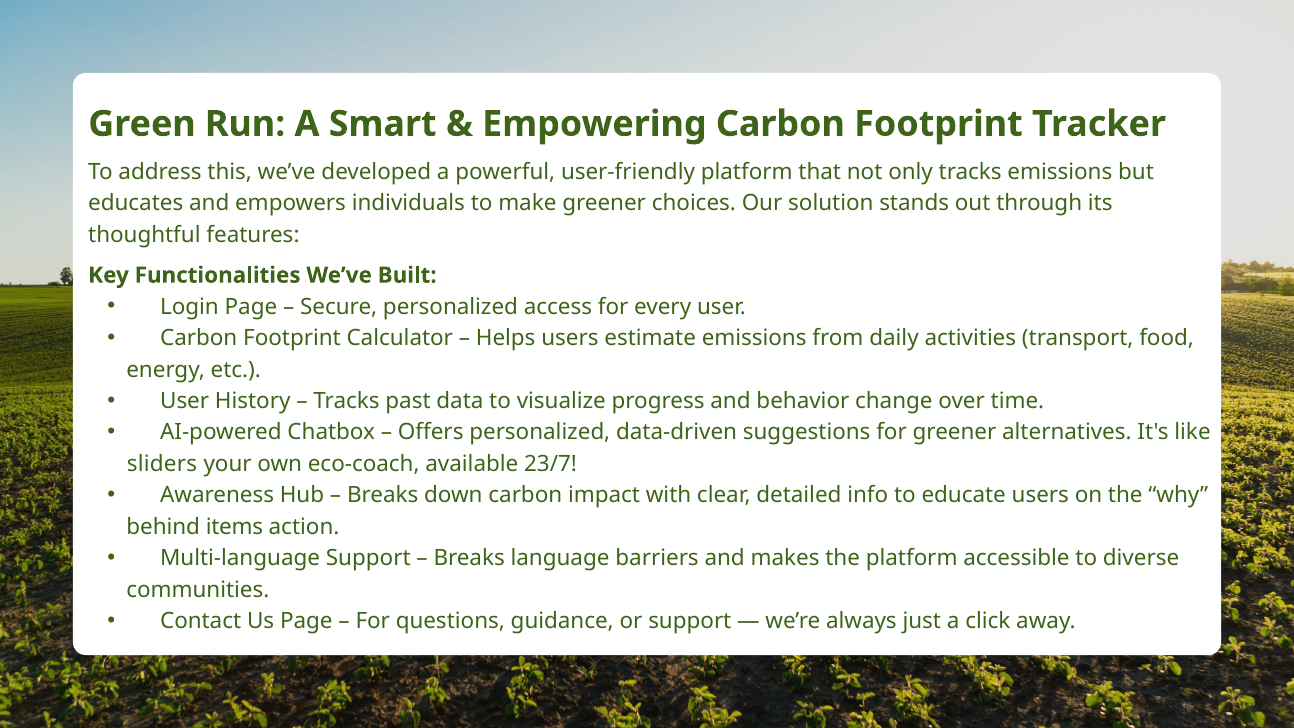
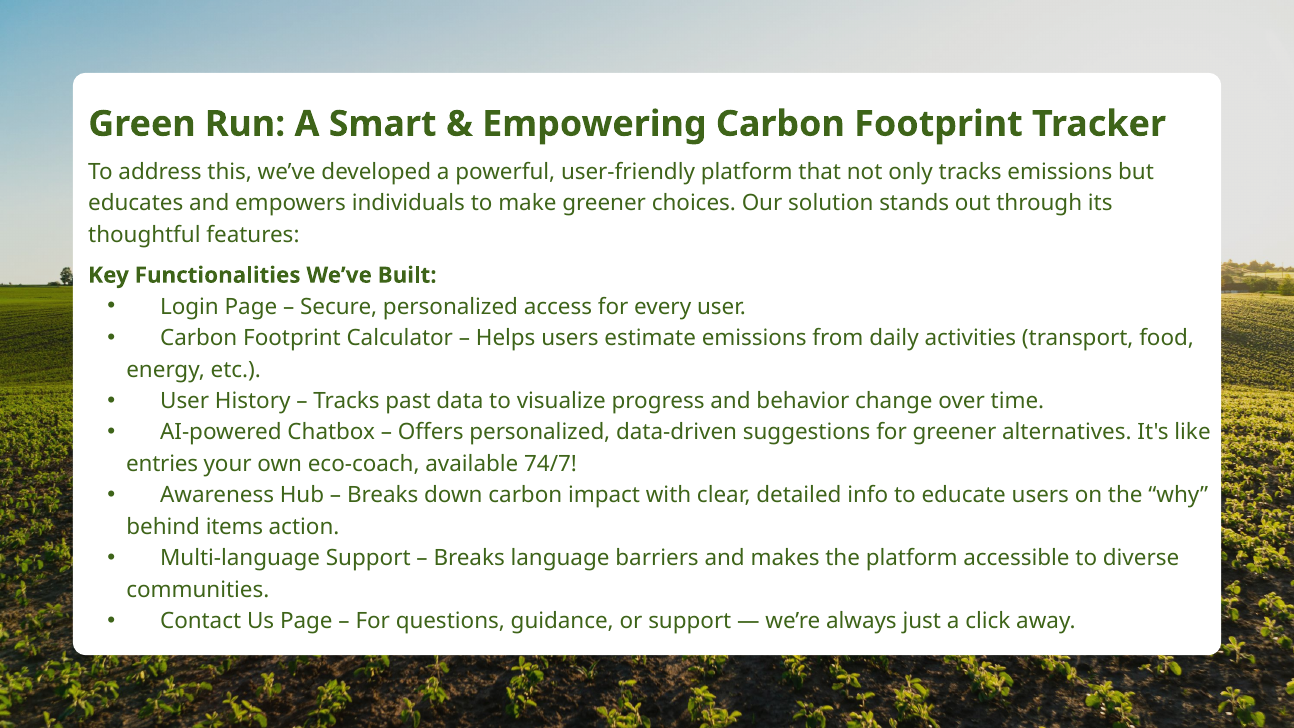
sliders: sliders -> entries
23/7: 23/7 -> 74/7
